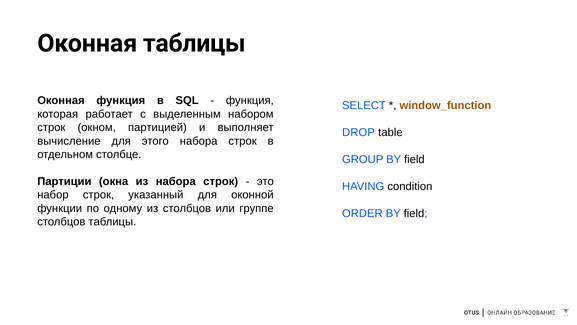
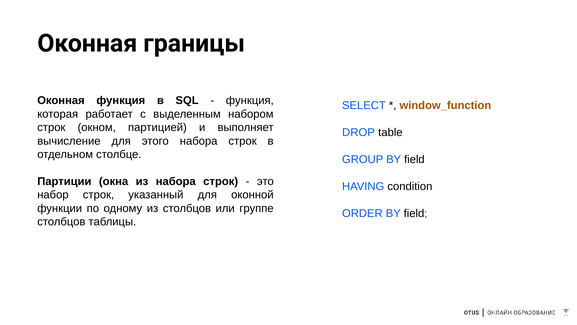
Оконная таблицы: таблицы -> границы
